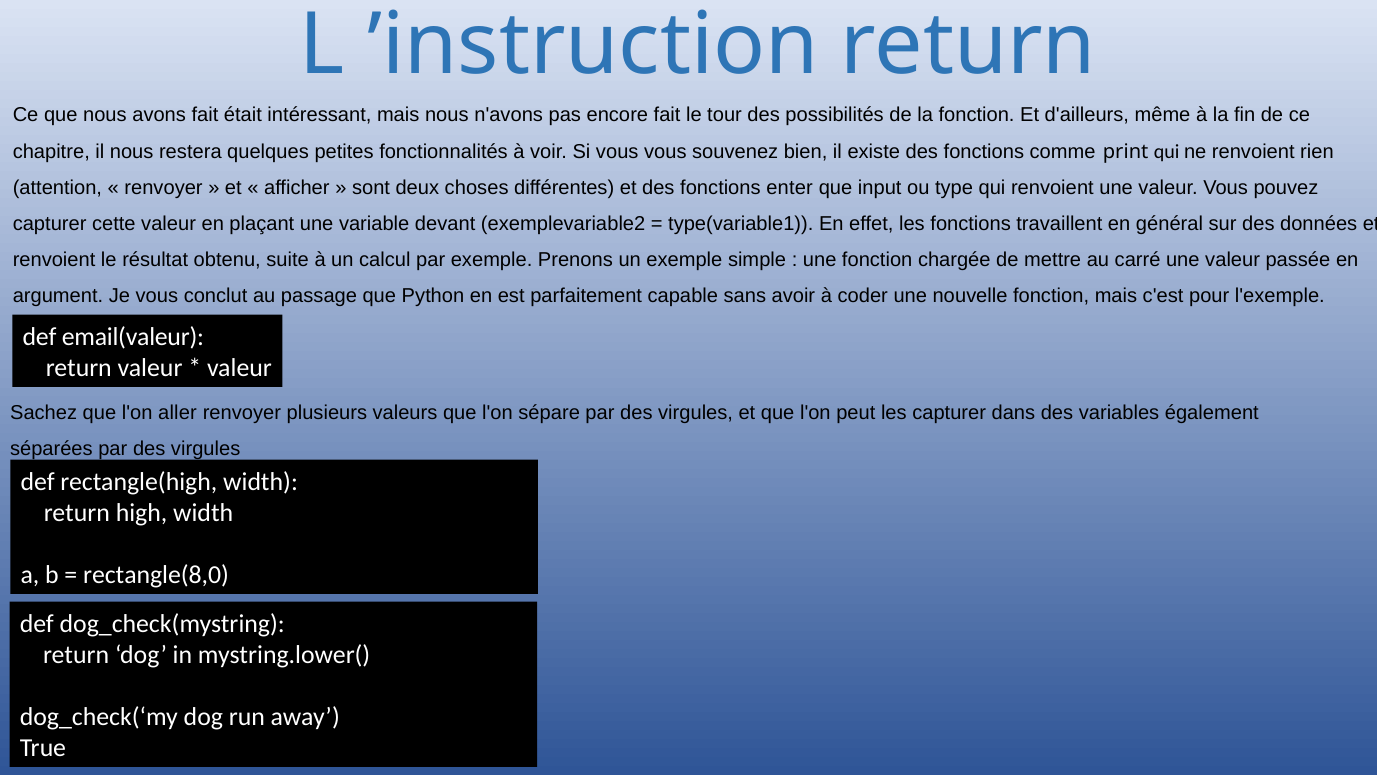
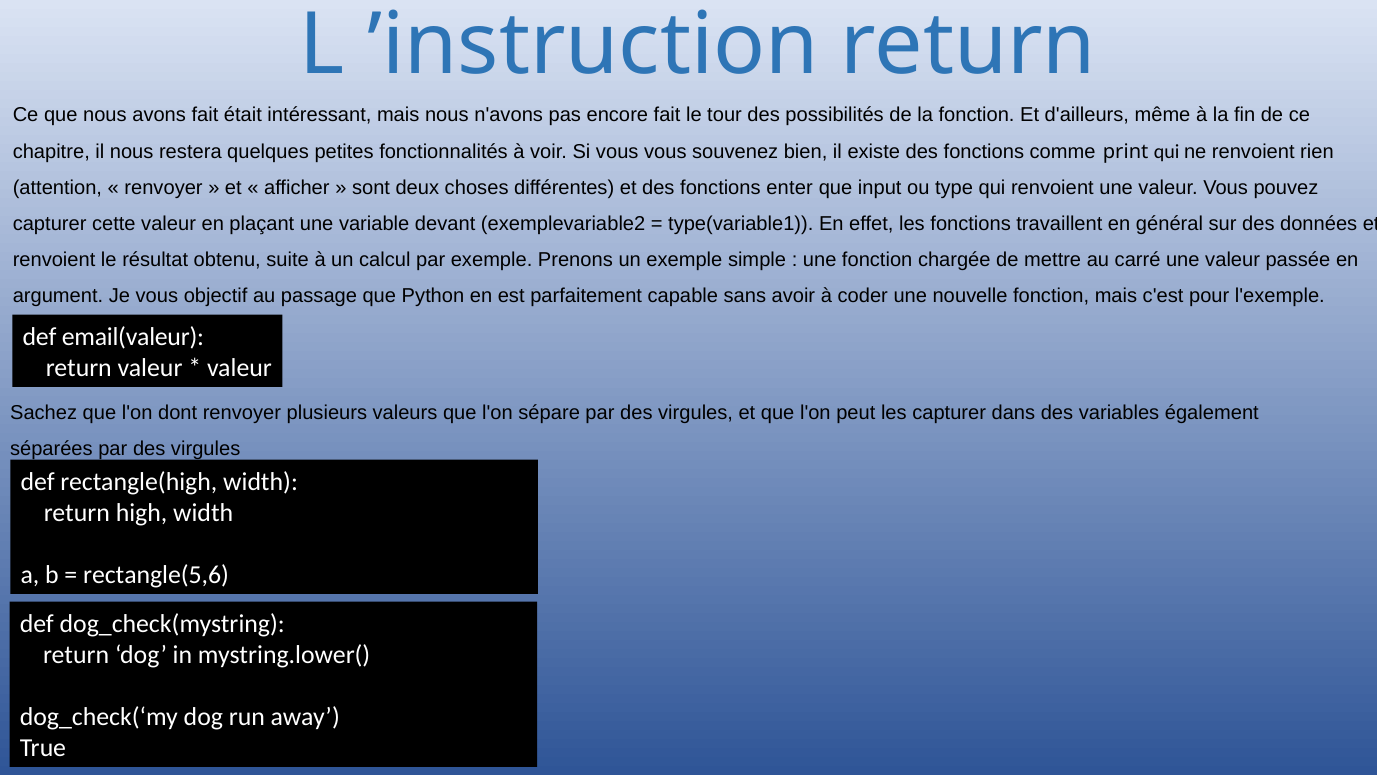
conclut: conclut -> objectif
aller: aller -> dont
rectangle(8,0: rectangle(8,0 -> rectangle(5,6
